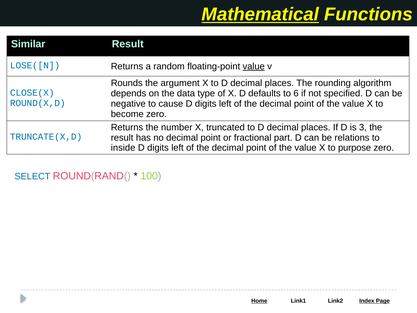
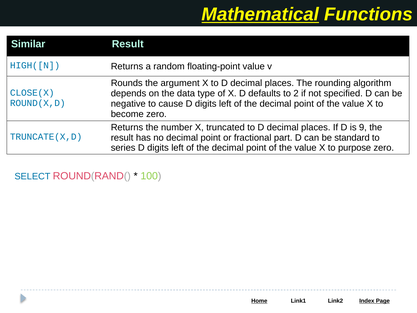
LOSE([N: LOSE([N -> HIGH([N
value at (254, 66) underline: present -> none
6: 6 -> 2
3: 3 -> 9
relations: relations -> standard
inside: inside -> series
